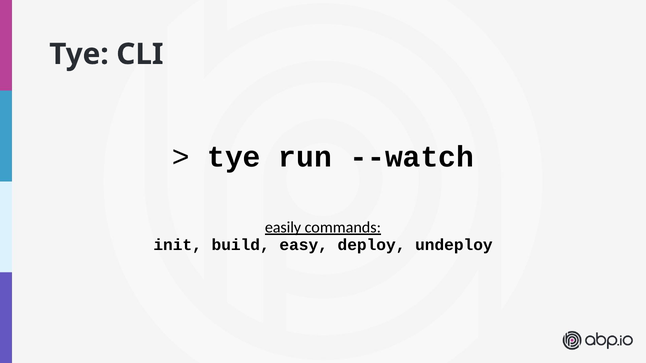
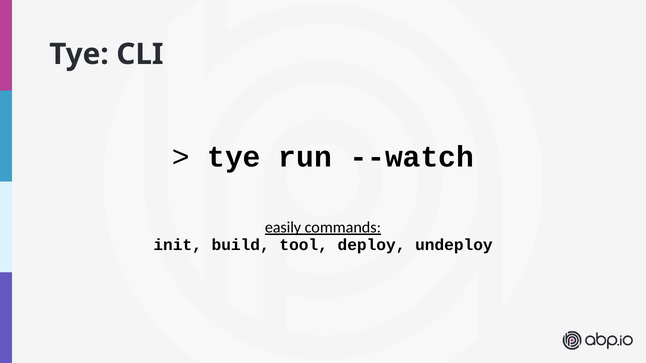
easy: easy -> tool
